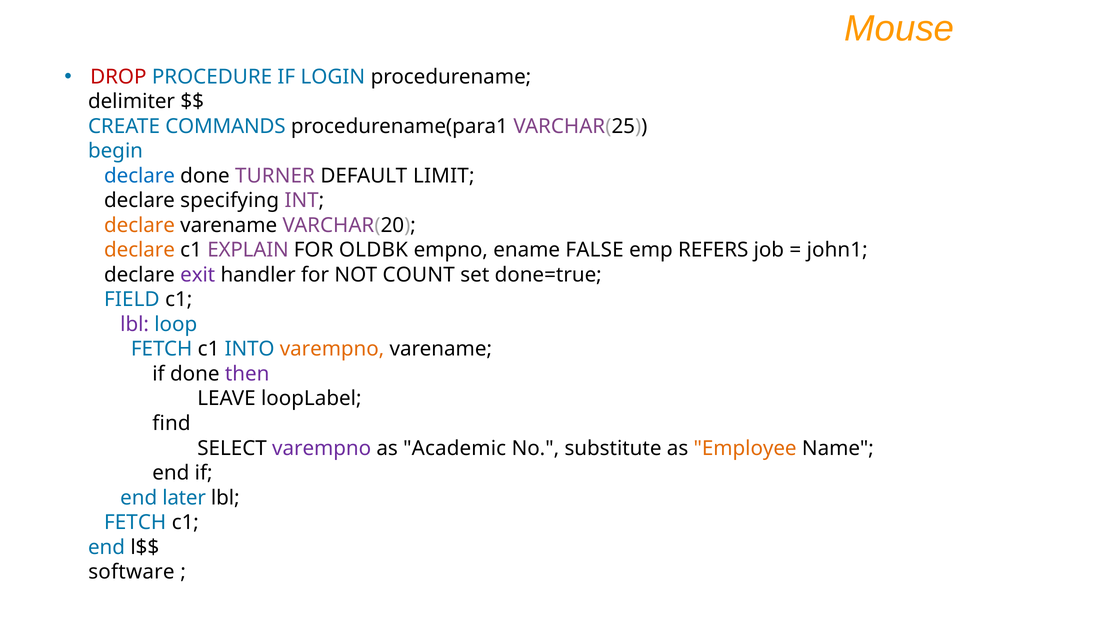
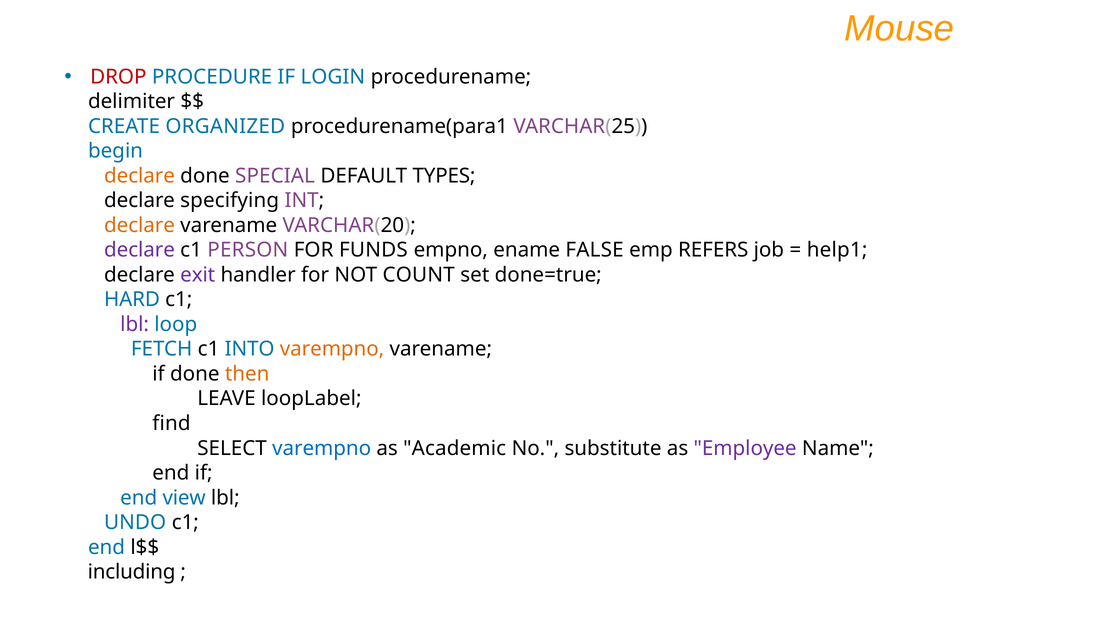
COMMANDS: COMMANDS -> ORGANIZED
declare at (140, 176) colour: blue -> orange
TURNER: TURNER -> SPECIAL
LIMIT: LIMIT -> TYPES
declare at (140, 250) colour: orange -> purple
EXPLAIN: EXPLAIN -> PERSON
OLDBK: OLDBK -> FUNDS
john1: john1 -> help1
FIELD: FIELD -> HARD
then colour: purple -> orange
varempno at (322, 448) colour: purple -> blue
Employee colour: orange -> purple
later: later -> view
FETCH at (135, 522): FETCH -> UNDO
software: software -> including
